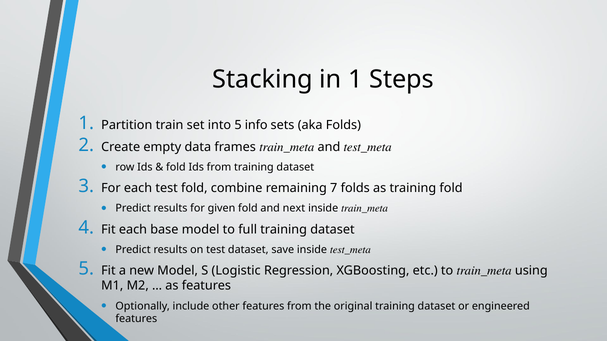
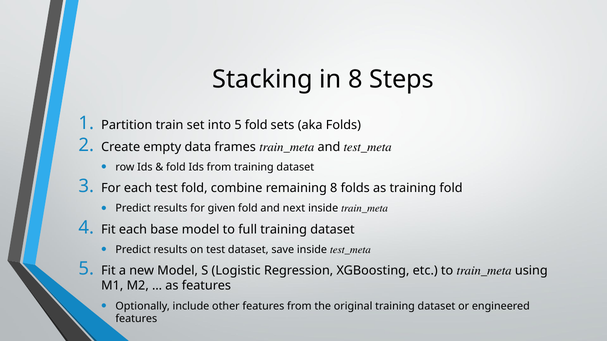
in 1: 1 -> 8
5 info: info -> fold
remaining 7: 7 -> 8
